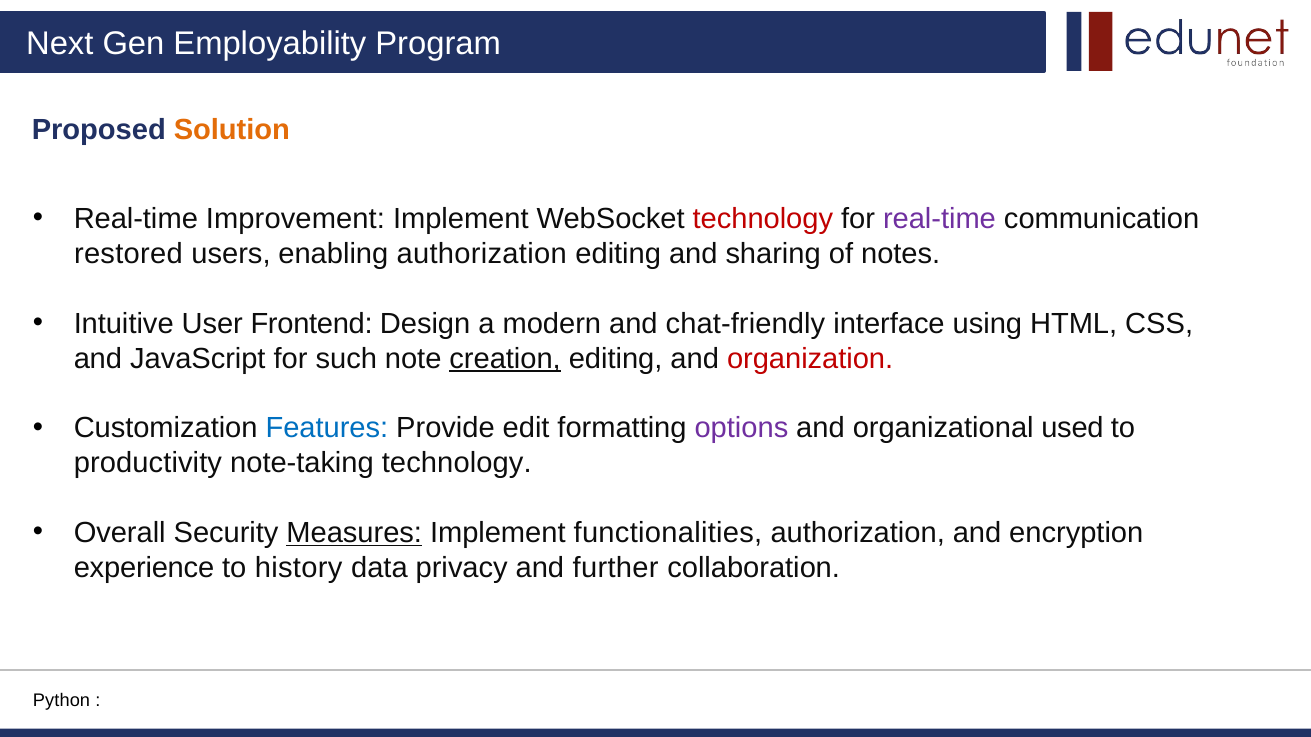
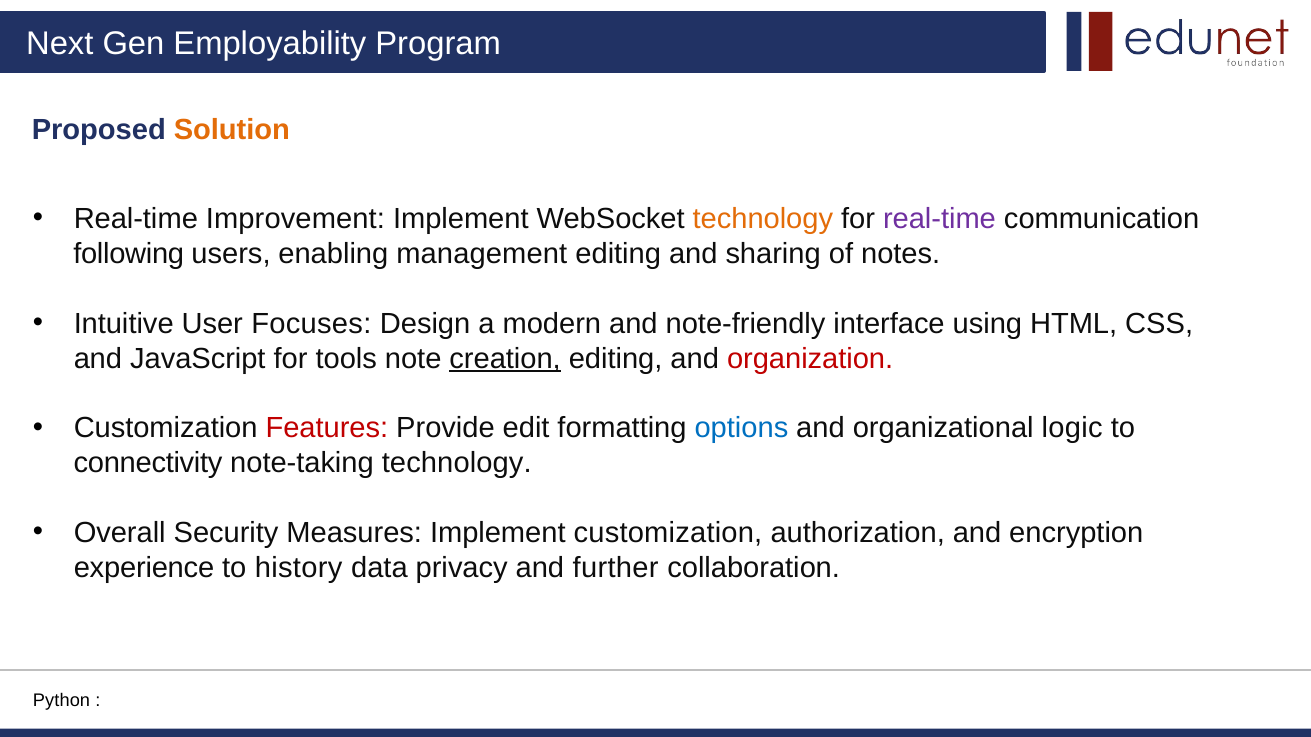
technology at (763, 219) colour: red -> orange
restored: restored -> following
enabling authorization: authorization -> management
Frontend: Frontend -> Focuses
chat-friendly: chat-friendly -> note-friendly
such: such -> tools
Features colour: blue -> red
options colour: purple -> blue
used: used -> logic
productivity: productivity -> connectivity
Measures underline: present -> none
Implement functionalities: functionalities -> customization
